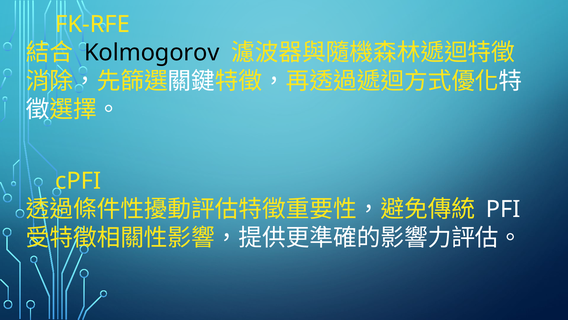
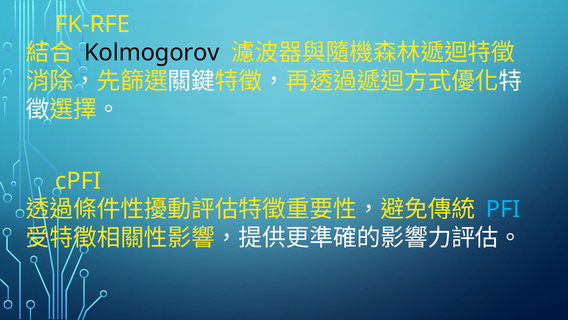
PFI colour: white -> light blue
